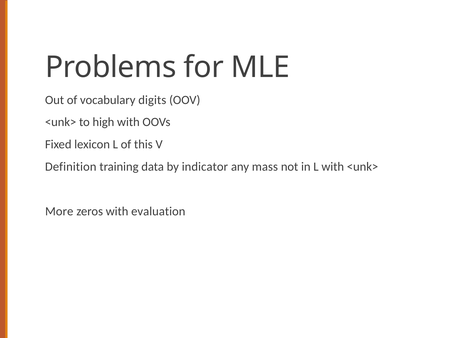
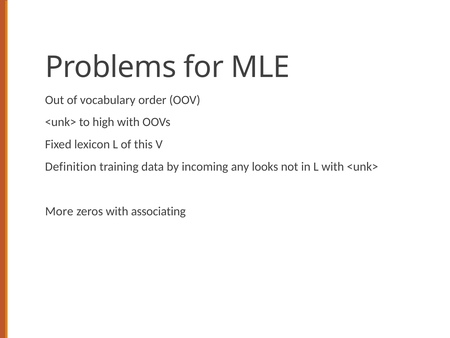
digits: digits -> order
indicator: indicator -> incoming
mass: mass -> looks
evaluation: evaluation -> associating
